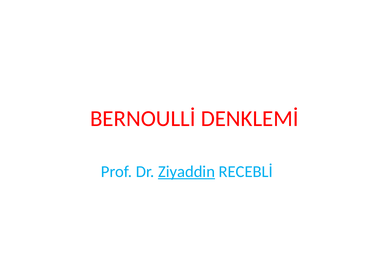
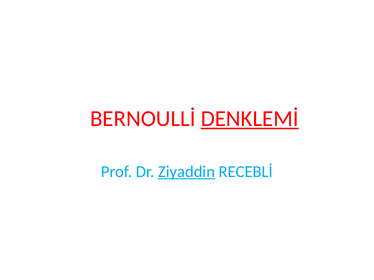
DENKLEMİ underline: none -> present
